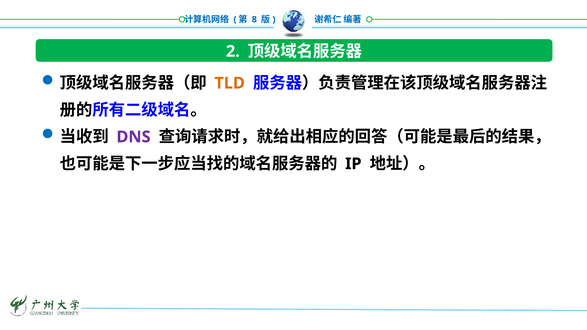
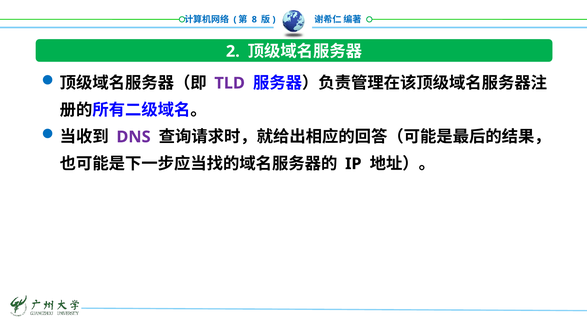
TLD colour: orange -> purple
